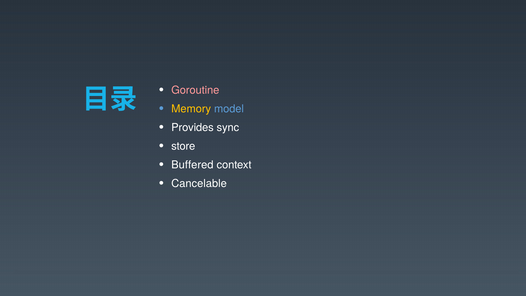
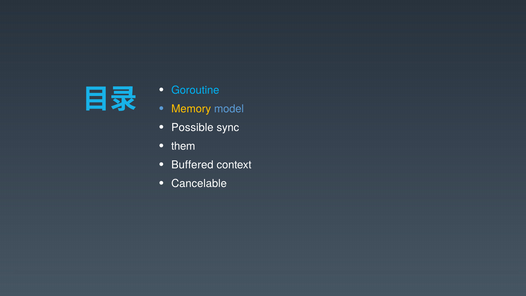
Goroutine colour: pink -> light blue
Provides: Provides -> Possible
store: store -> them
